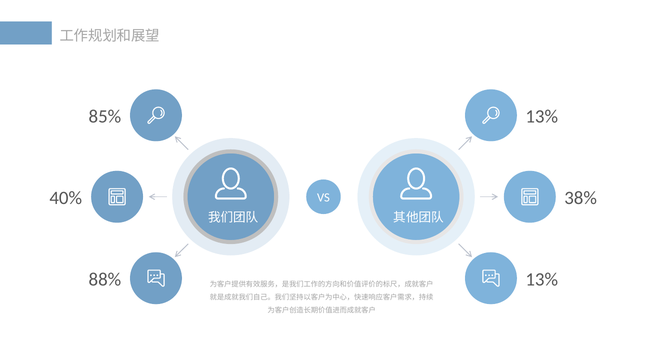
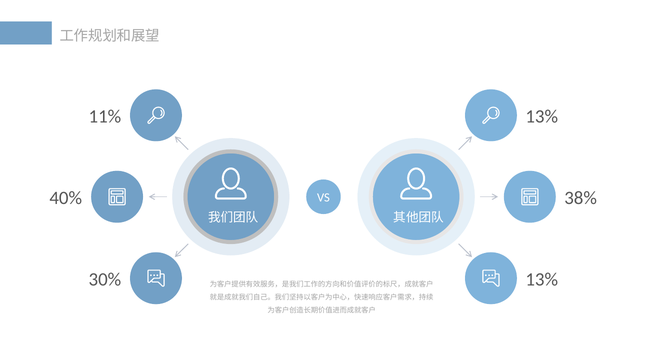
85%: 85% -> 11%
88%: 88% -> 30%
